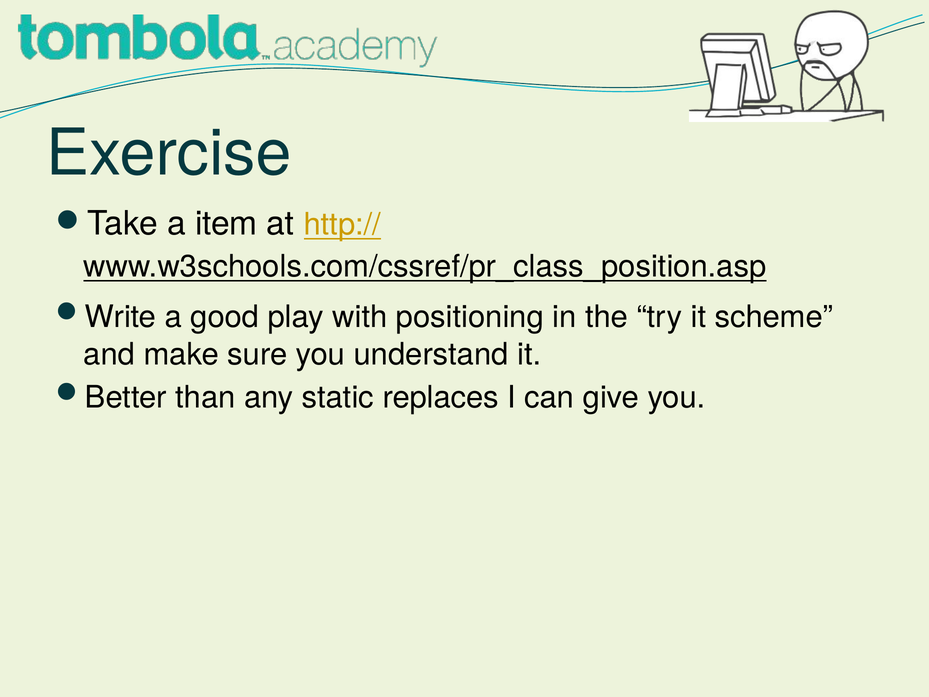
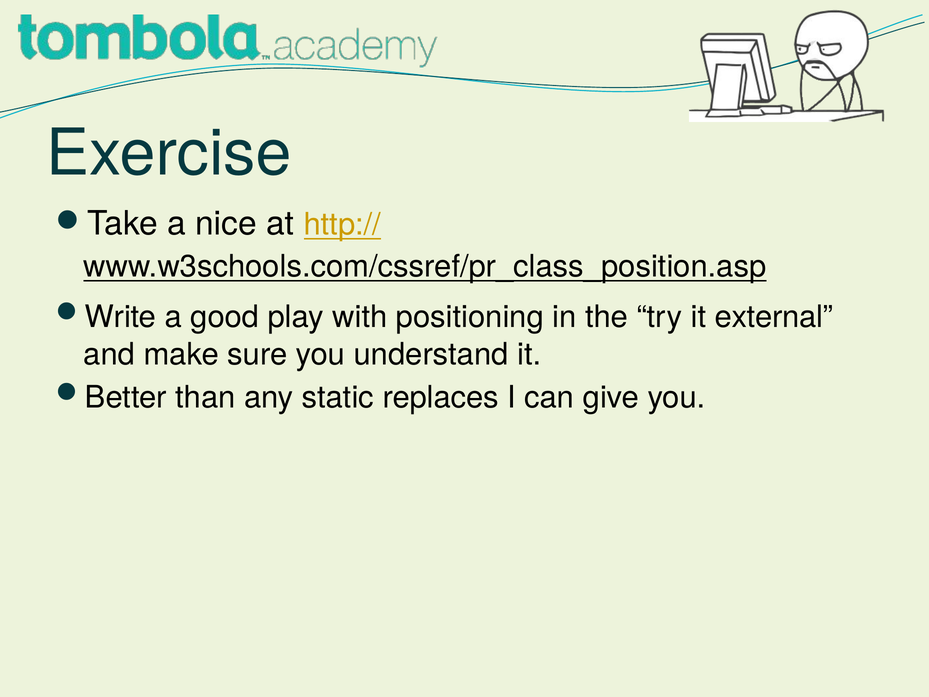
item: item -> nice
scheme: scheme -> external
